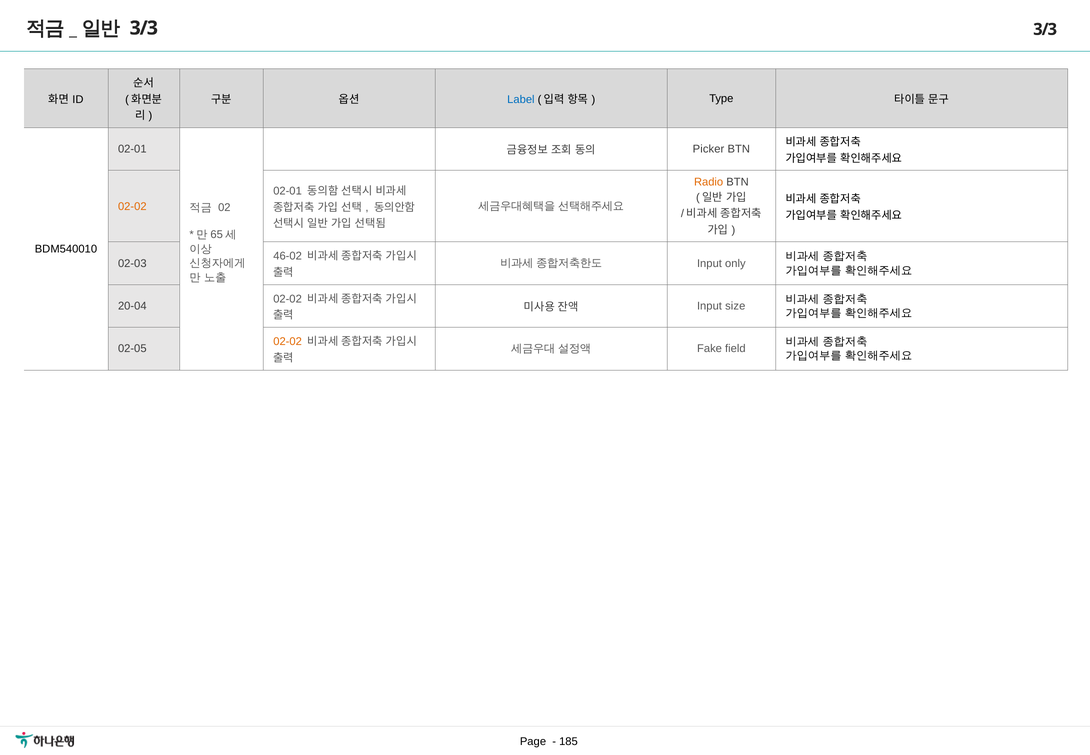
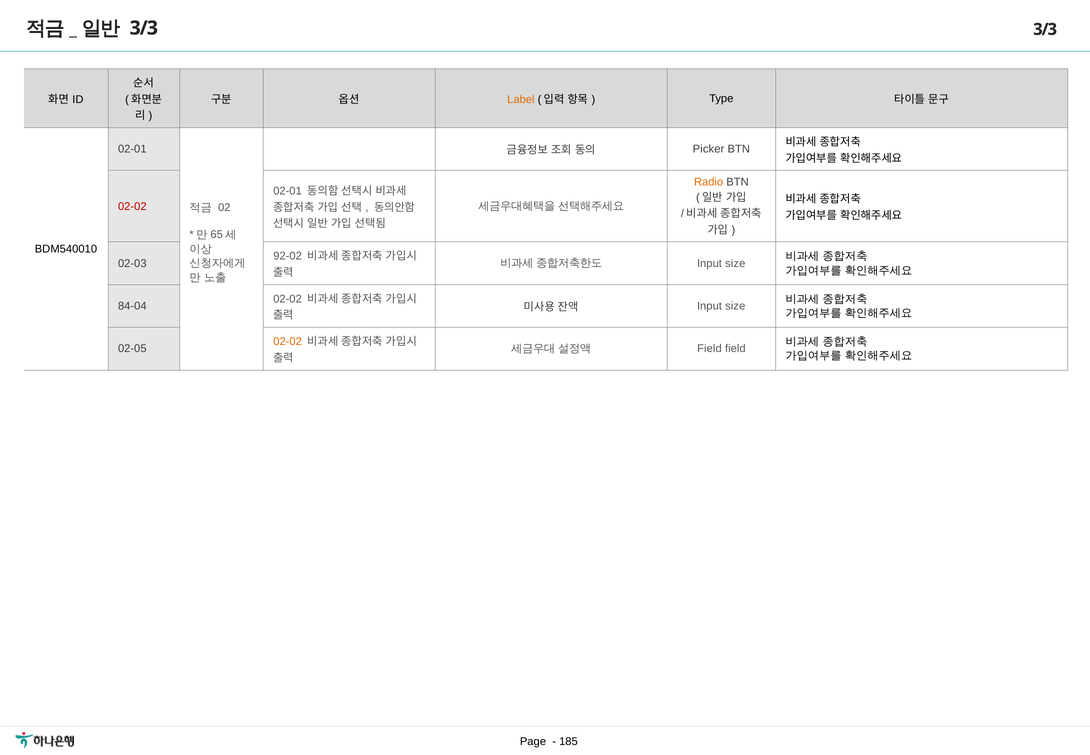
Label colour: blue -> orange
02-02 at (132, 206) colour: orange -> red
46-02: 46-02 -> 92-02
only at (735, 263): only -> size
20-04: 20-04 -> 84-04
Fake at (710, 349): Fake -> Field
